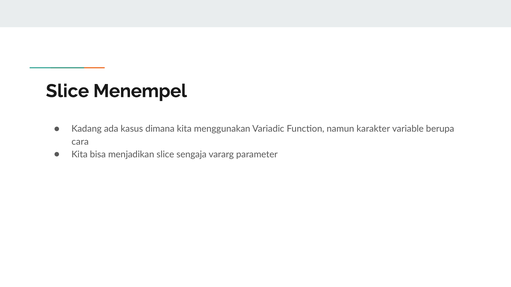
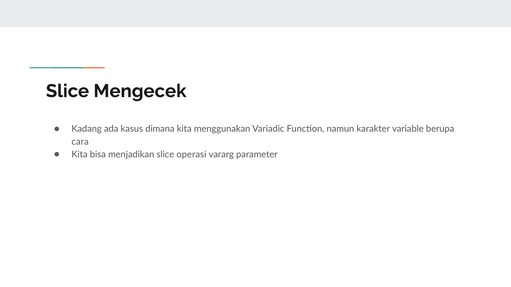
Menempel: Menempel -> Mengecek
sengaja: sengaja -> operasi
